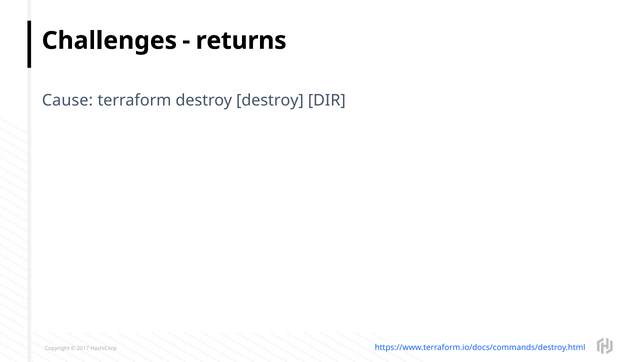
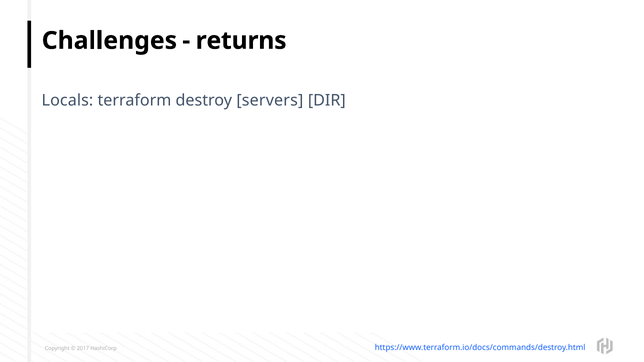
Cause: Cause -> Locals
destroy destroy: destroy -> servers
